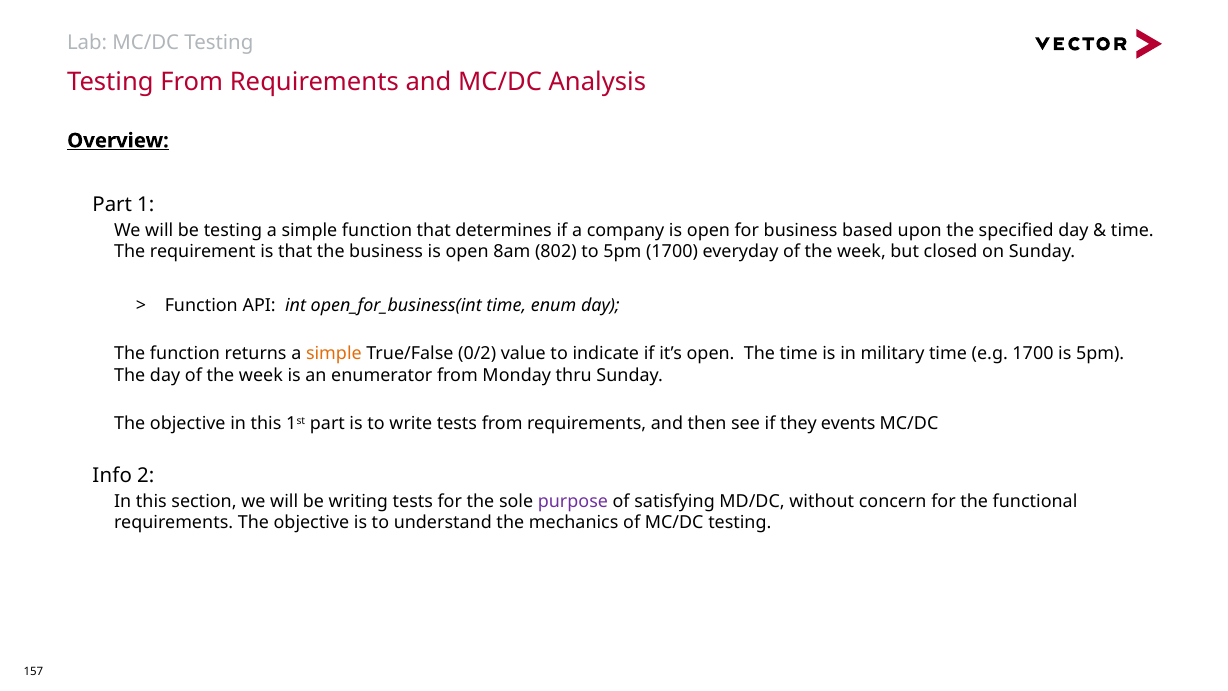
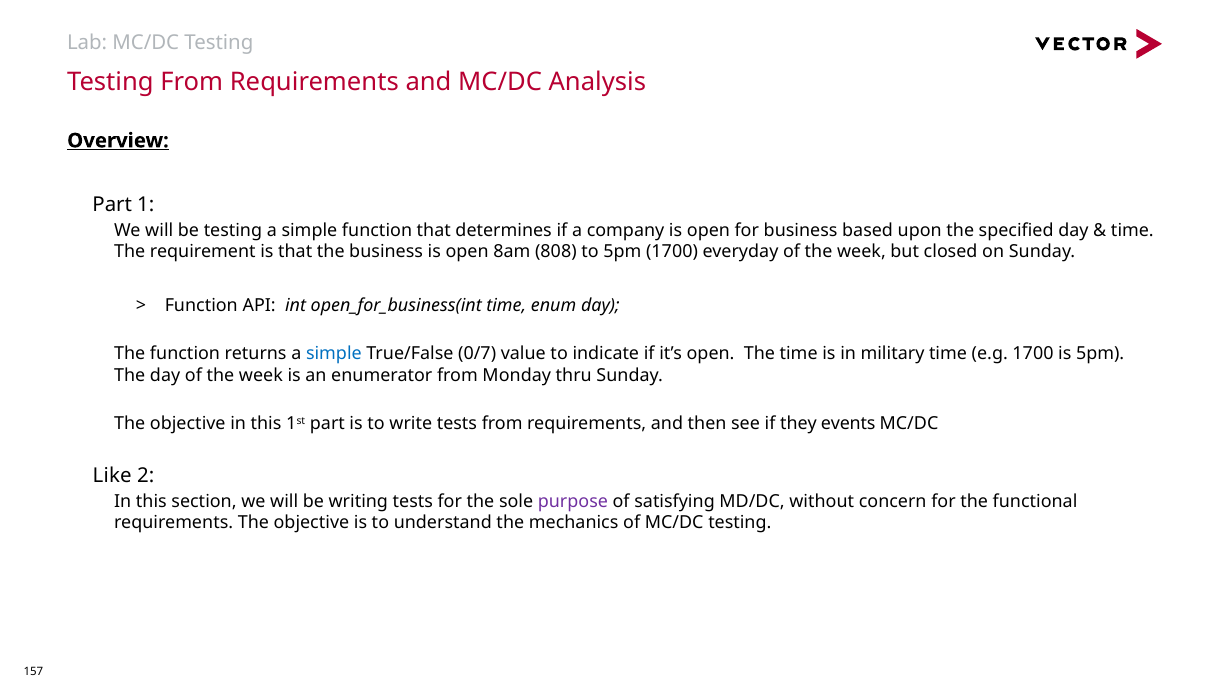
802: 802 -> 808
simple at (334, 354) colour: orange -> blue
0/2: 0/2 -> 0/7
Info: Info -> Like
